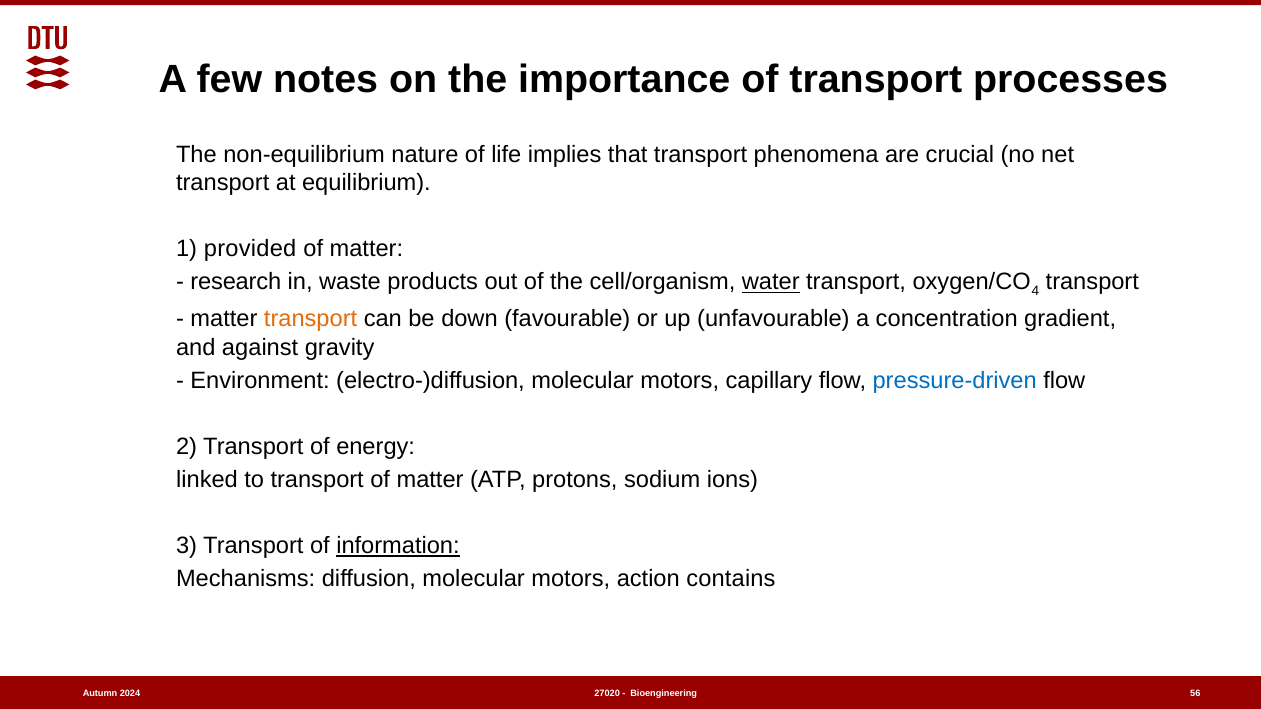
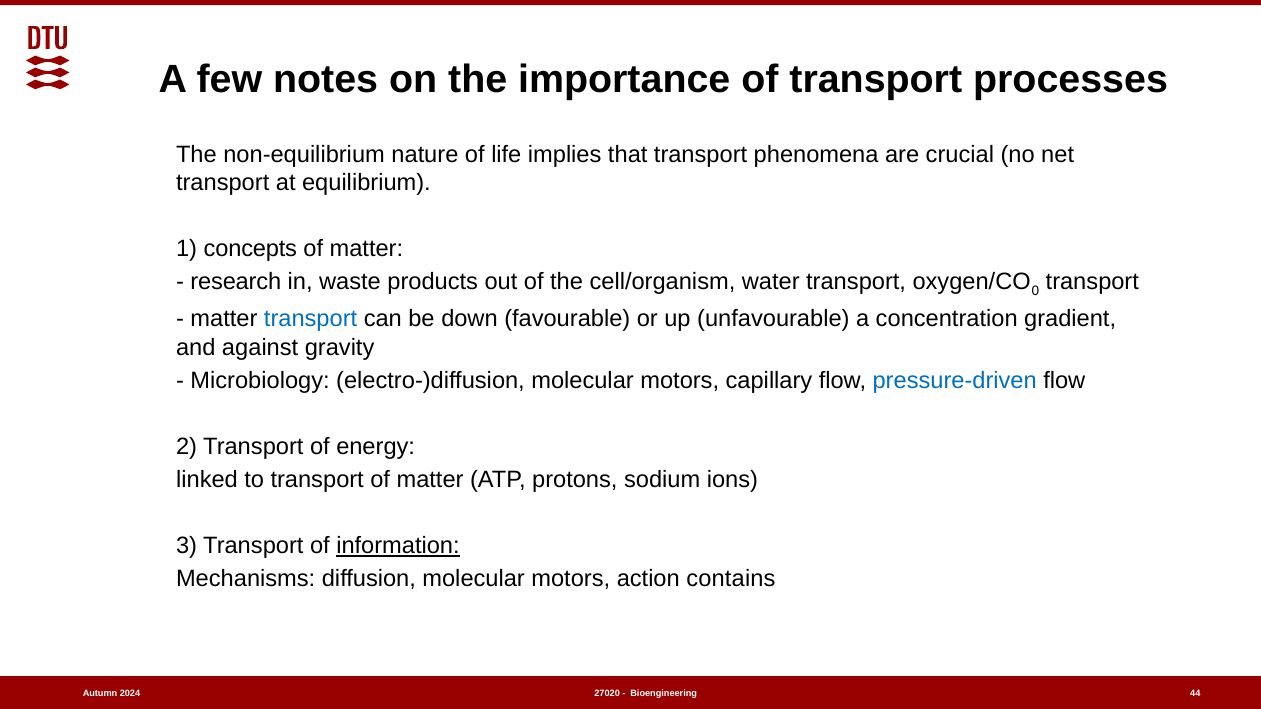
provided: provided -> concepts
water underline: present -> none
4: 4 -> 0
transport at (311, 319) colour: orange -> blue
Environment: Environment -> Microbiology
56: 56 -> 44
